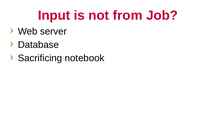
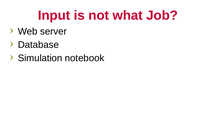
from: from -> what
Sacrificing: Sacrificing -> Simulation
